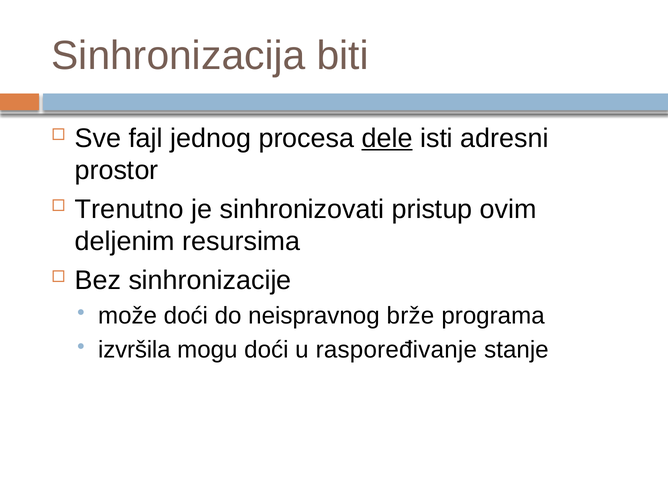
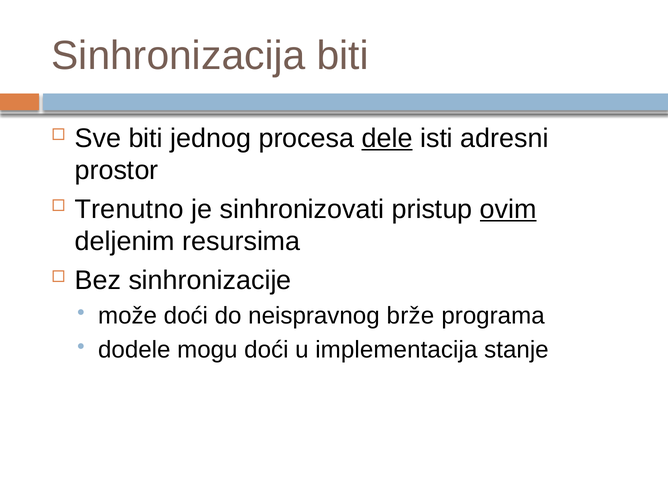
Sve fajl: fajl -> biti
ovim underline: none -> present
izvršila: izvršila -> dodele
raspoređivanje: raspoređivanje -> implementacija
